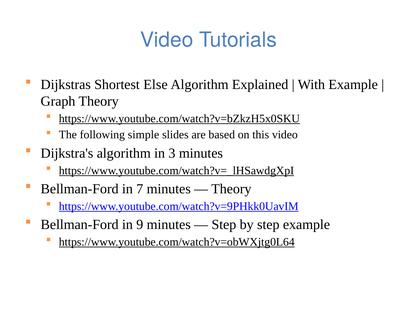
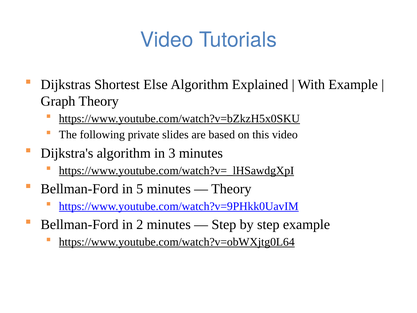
simple: simple -> private
7: 7 -> 5
9: 9 -> 2
